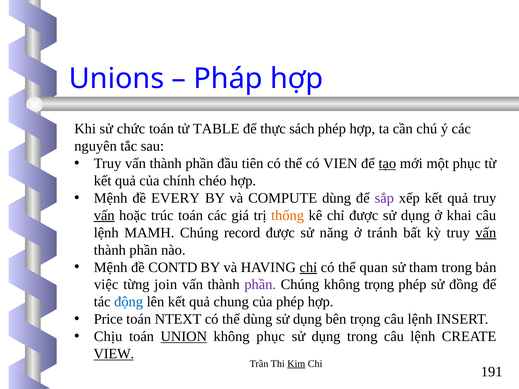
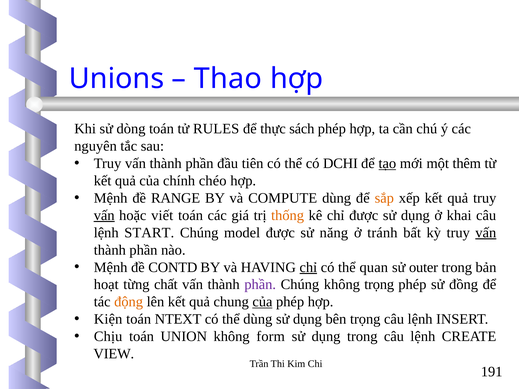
Pháp: Pháp -> Thao
chức: chức -> dòng
TABLE: TABLE -> RULES
VIEN: VIEN -> DCHI
một phục: phục -> thêm
EVERY: EVERY -> RANGE
sắp colour: purple -> orange
trúc: trúc -> viết
MAMH: MAMH -> START
record: record -> model
tham: tham -> outer
việc: việc -> hoạt
join: join -> chất
động colour: blue -> orange
của at (262, 302) underline: none -> present
Price: Price -> Kiện
UNION underline: present -> none
không phục: phục -> form
VIEW underline: present -> none
Kim underline: present -> none
